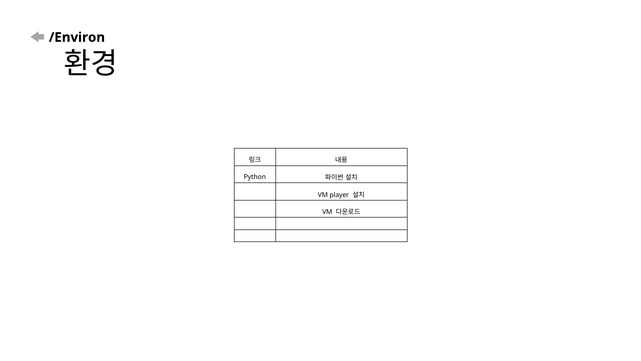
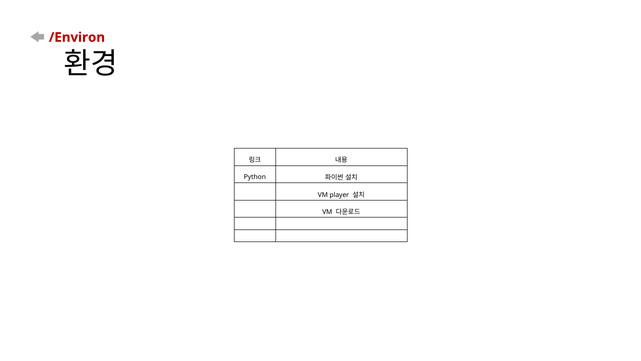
/Environ colour: black -> red
